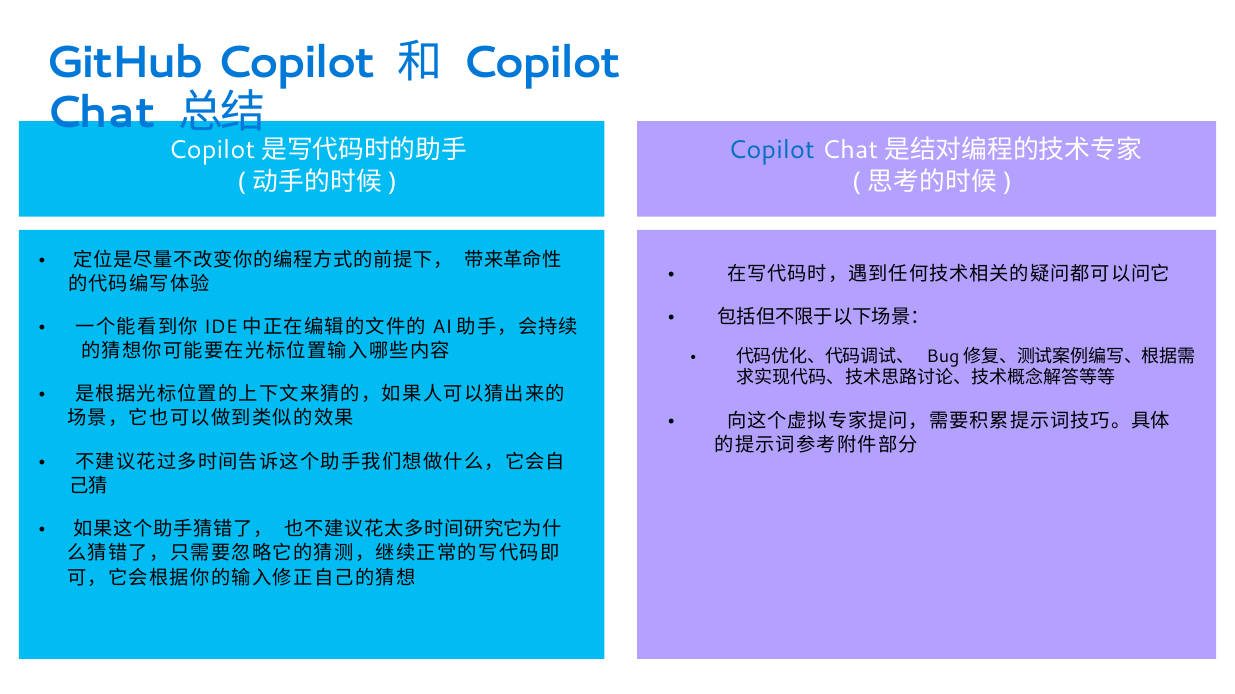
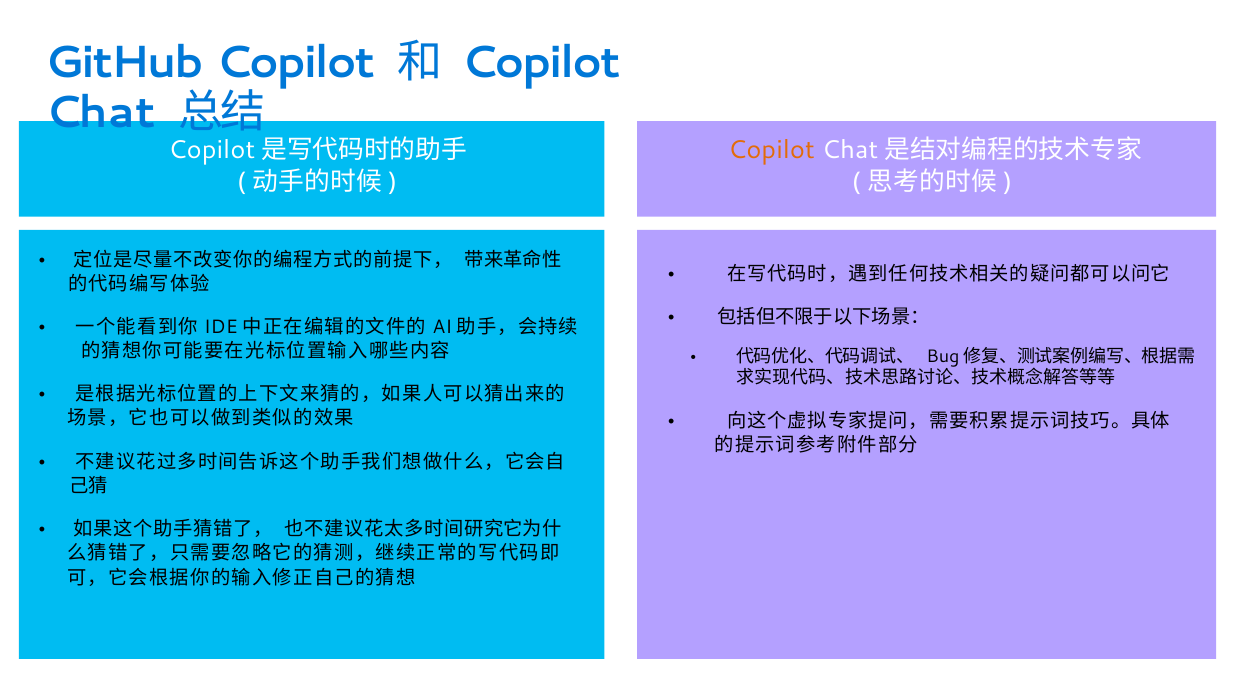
Copilot at (771, 150) colour: blue -> orange
